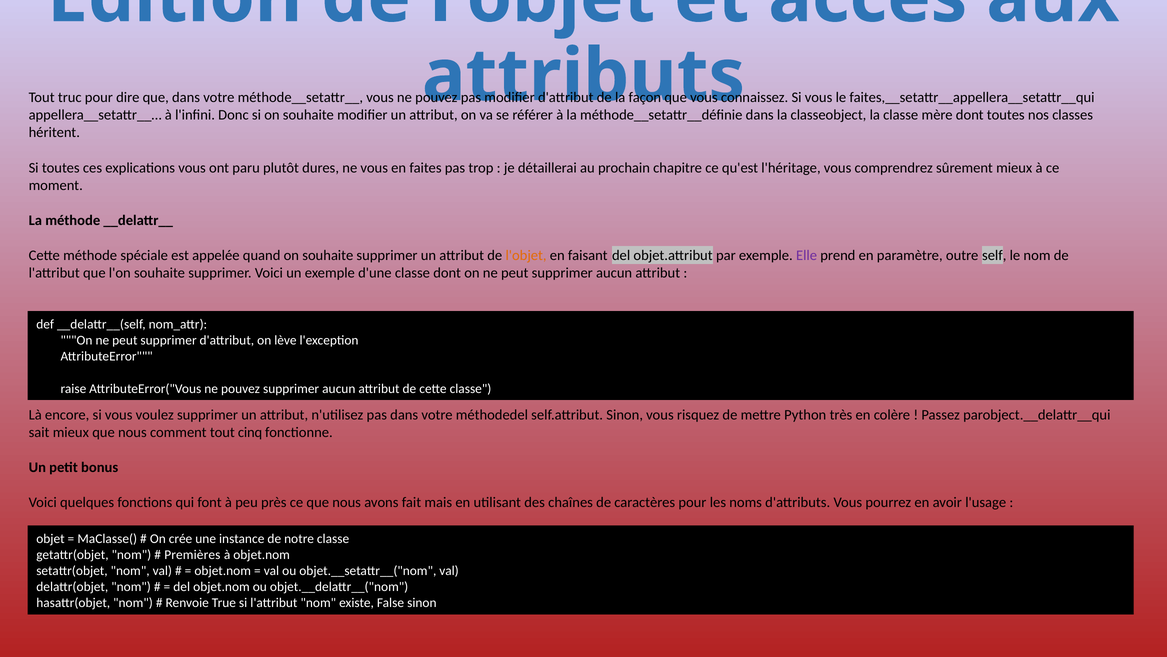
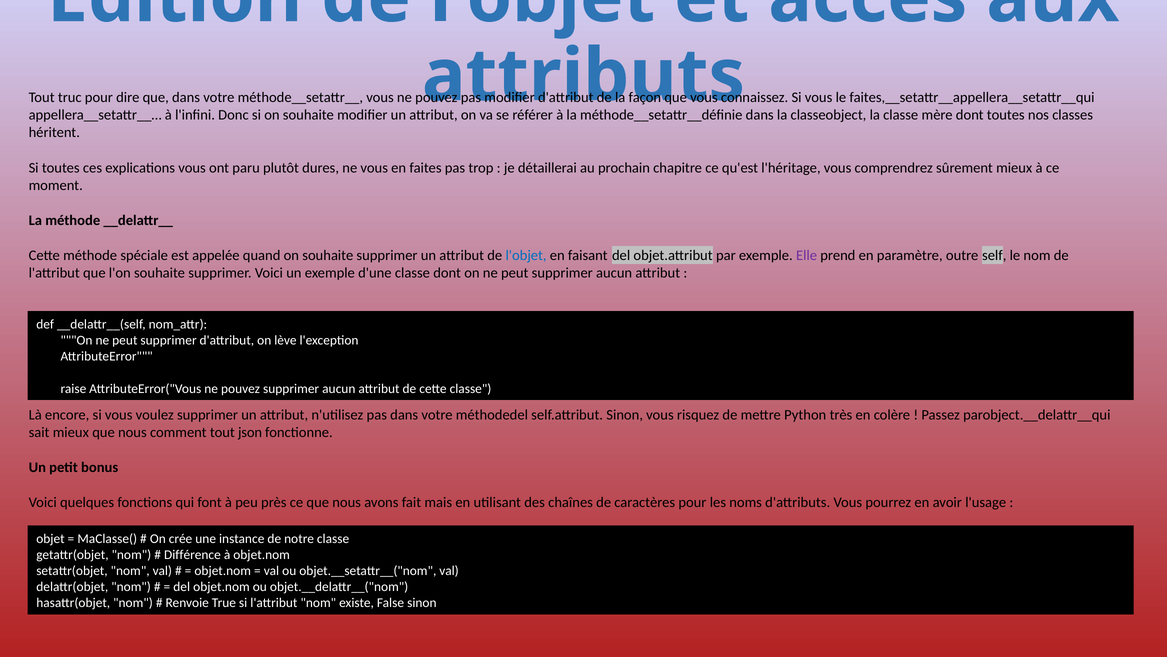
l'objet at (526, 255) colour: orange -> blue
cinq: cinq -> json
Premières: Premières -> Différence
